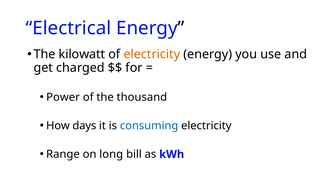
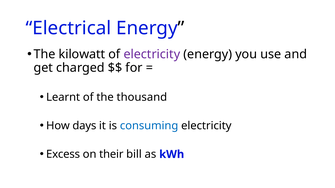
electricity at (152, 54) colour: orange -> purple
Power: Power -> Learnt
Range: Range -> Excess
long: long -> their
